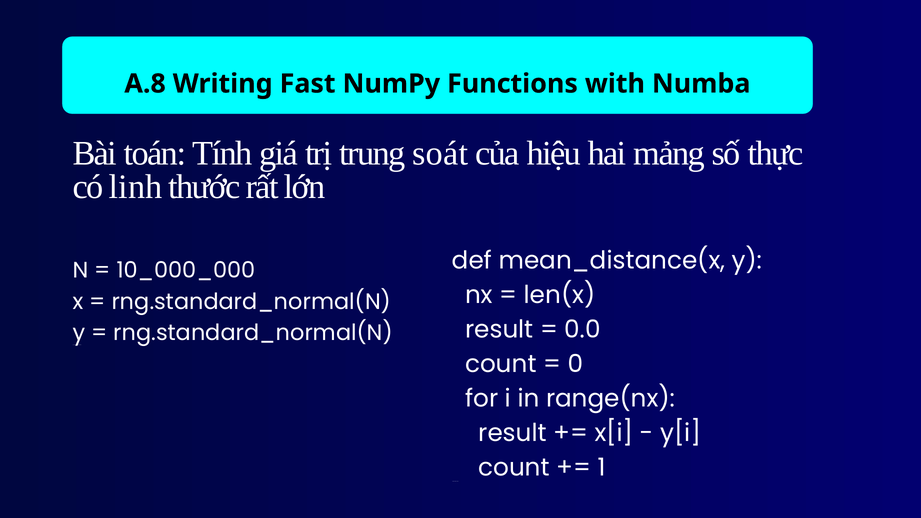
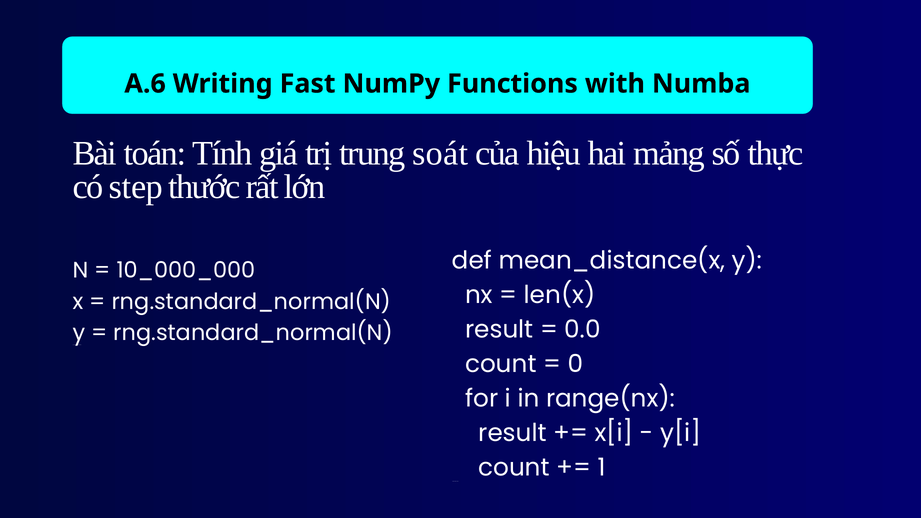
A.8: A.8 -> A.6
linh: linh -> step
